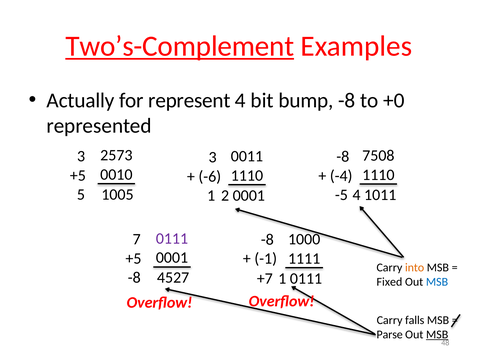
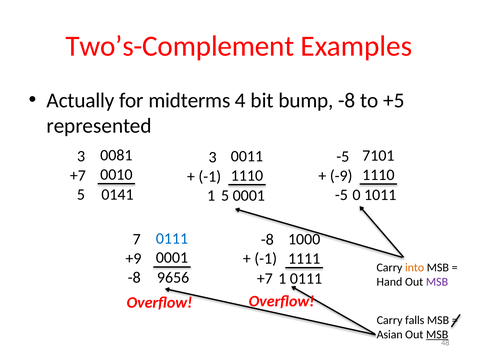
Two’s-Complement underline: present -> none
represent: represent -> midterms
+0: +0 -> +5
2573: 2573 -> 0081
7508: 7508 -> 7101
-8 at (343, 156): -8 -> -5
+5 at (78, 175): +5 -> +7
-4: -4 -> -9
-6 at (210, 176): -6 -> -1
1005: 1005 -> 0141
-5 4: 4 -> 0
1 2: 2 -> 5
0111 at (172, 238) colour: purple -> blue
+5 at (133, 258): +5 -> +9
4527: 4527 -> 9656
Fixed: Fixed -> Hand
MSB at (437, 282) colour: blue -> purple
Parse: Parse -> Asian
